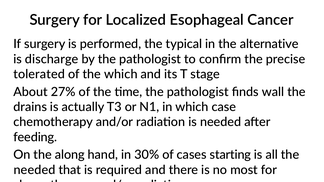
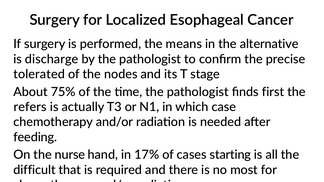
typical: typical -> means
the which: which -> nodes
27%: 27% -> 75%
wall: wall -> first
drains: drains -> refers
along: along -> nurse
30%: 30% -> 17%
needed at (34, 170): needed -> difficult
